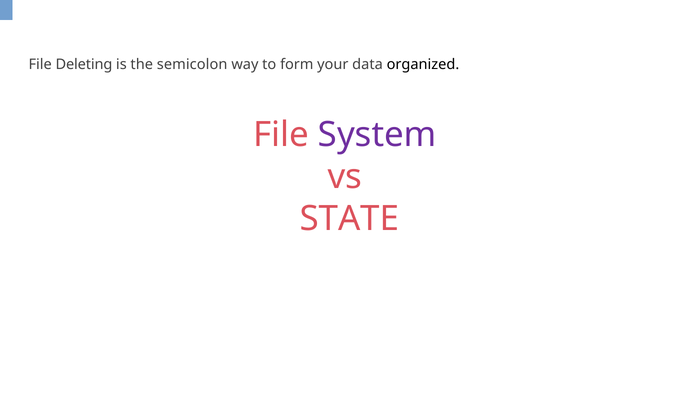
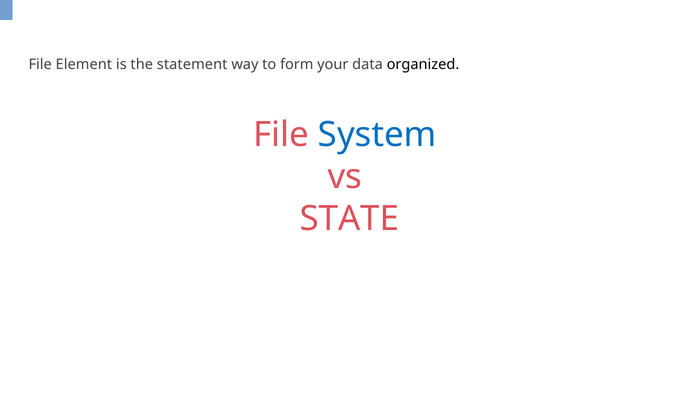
Deleting: Deleting -> Element
semicolon: semicolon -> statement
System colour: purple -> blue
